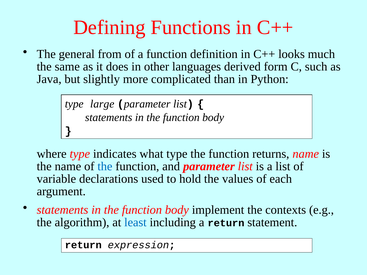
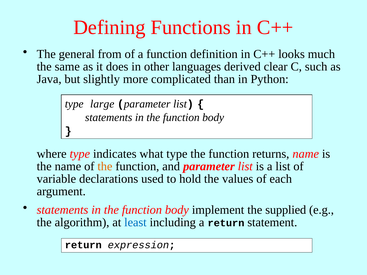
form: form -> clear
the at (105, 166) colour: blue -> orange
contexts: contexts -> supplied
